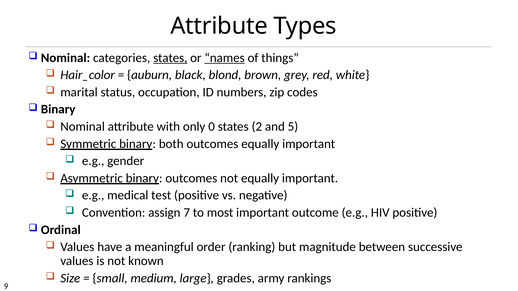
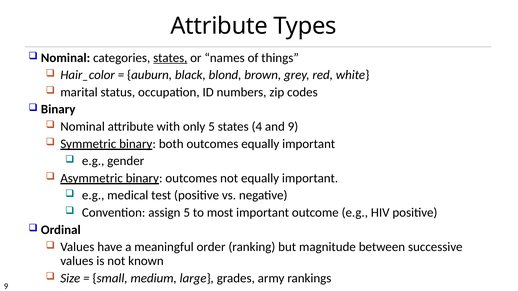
names underline: present -> none
only 0: 0 -> 5
2: 2 -> 4
and 5: 5 -> 9
assign 7: 7 -> 5
